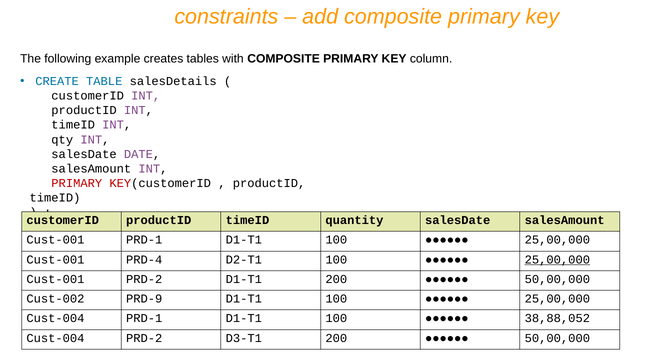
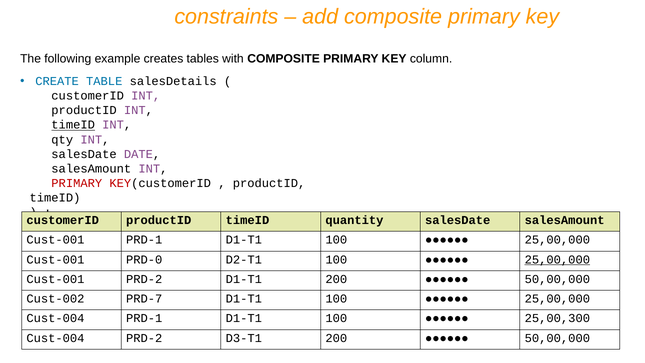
timeID at (73, 125) underline: none -> present
PRD-4: PRD-4 -> PRD-0
PRD-9: PRD-9 -> PRD-7
38,88,052: 38,88,052 -> 25,00,300
